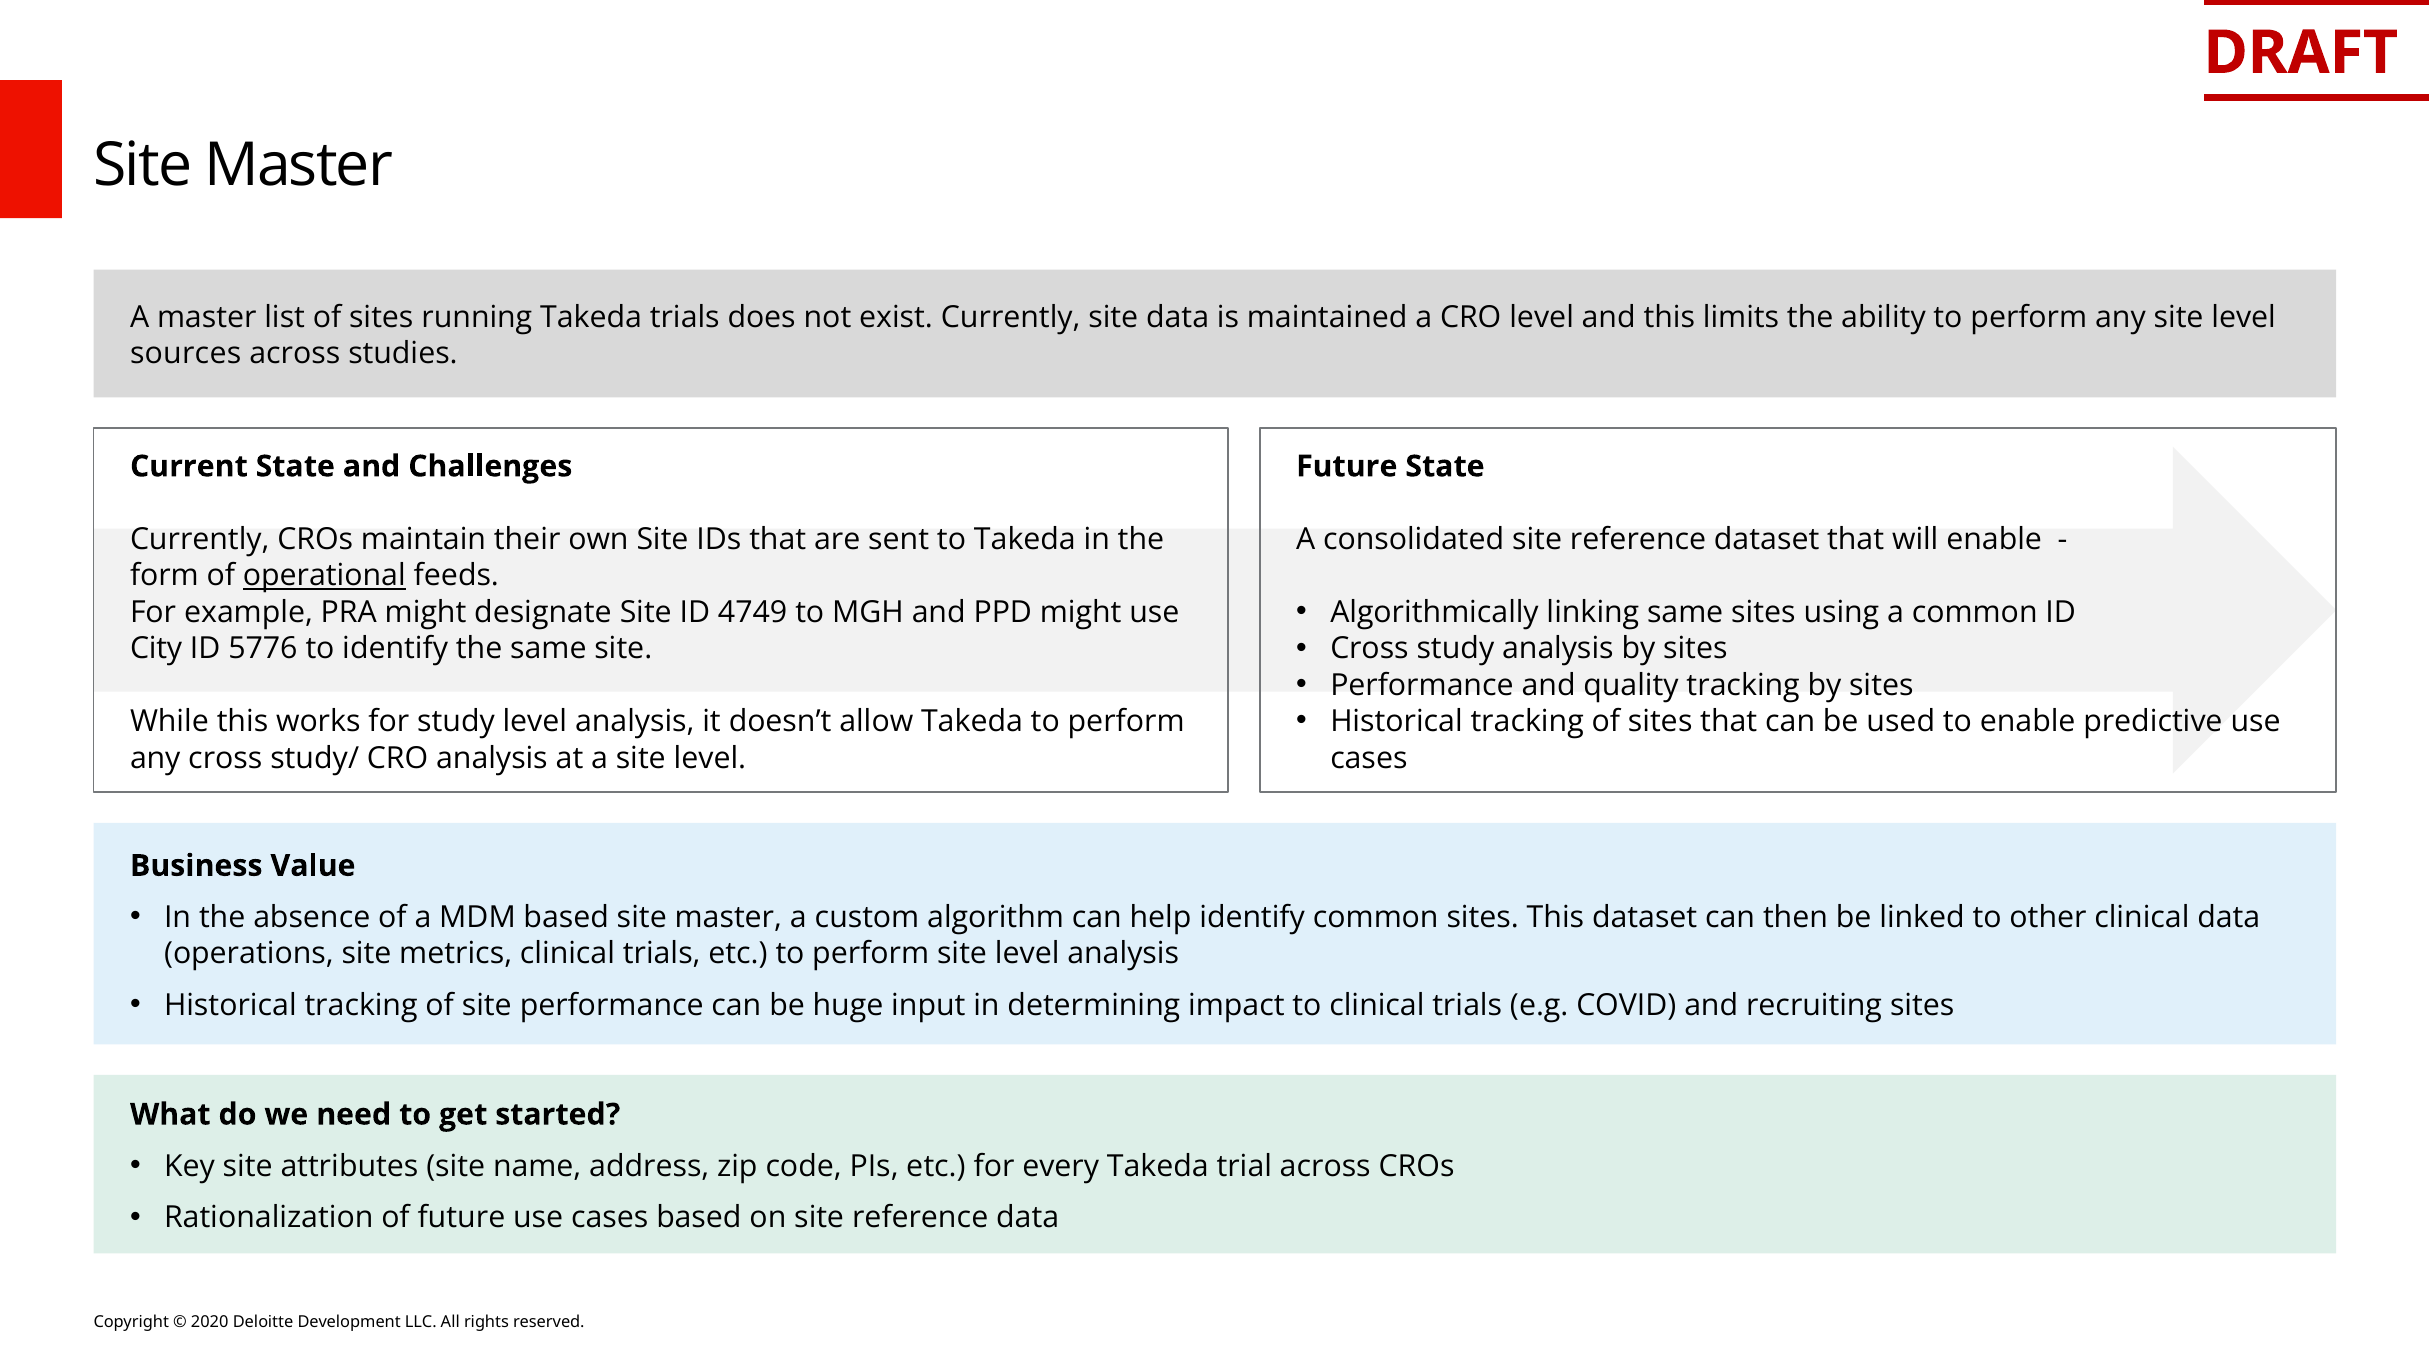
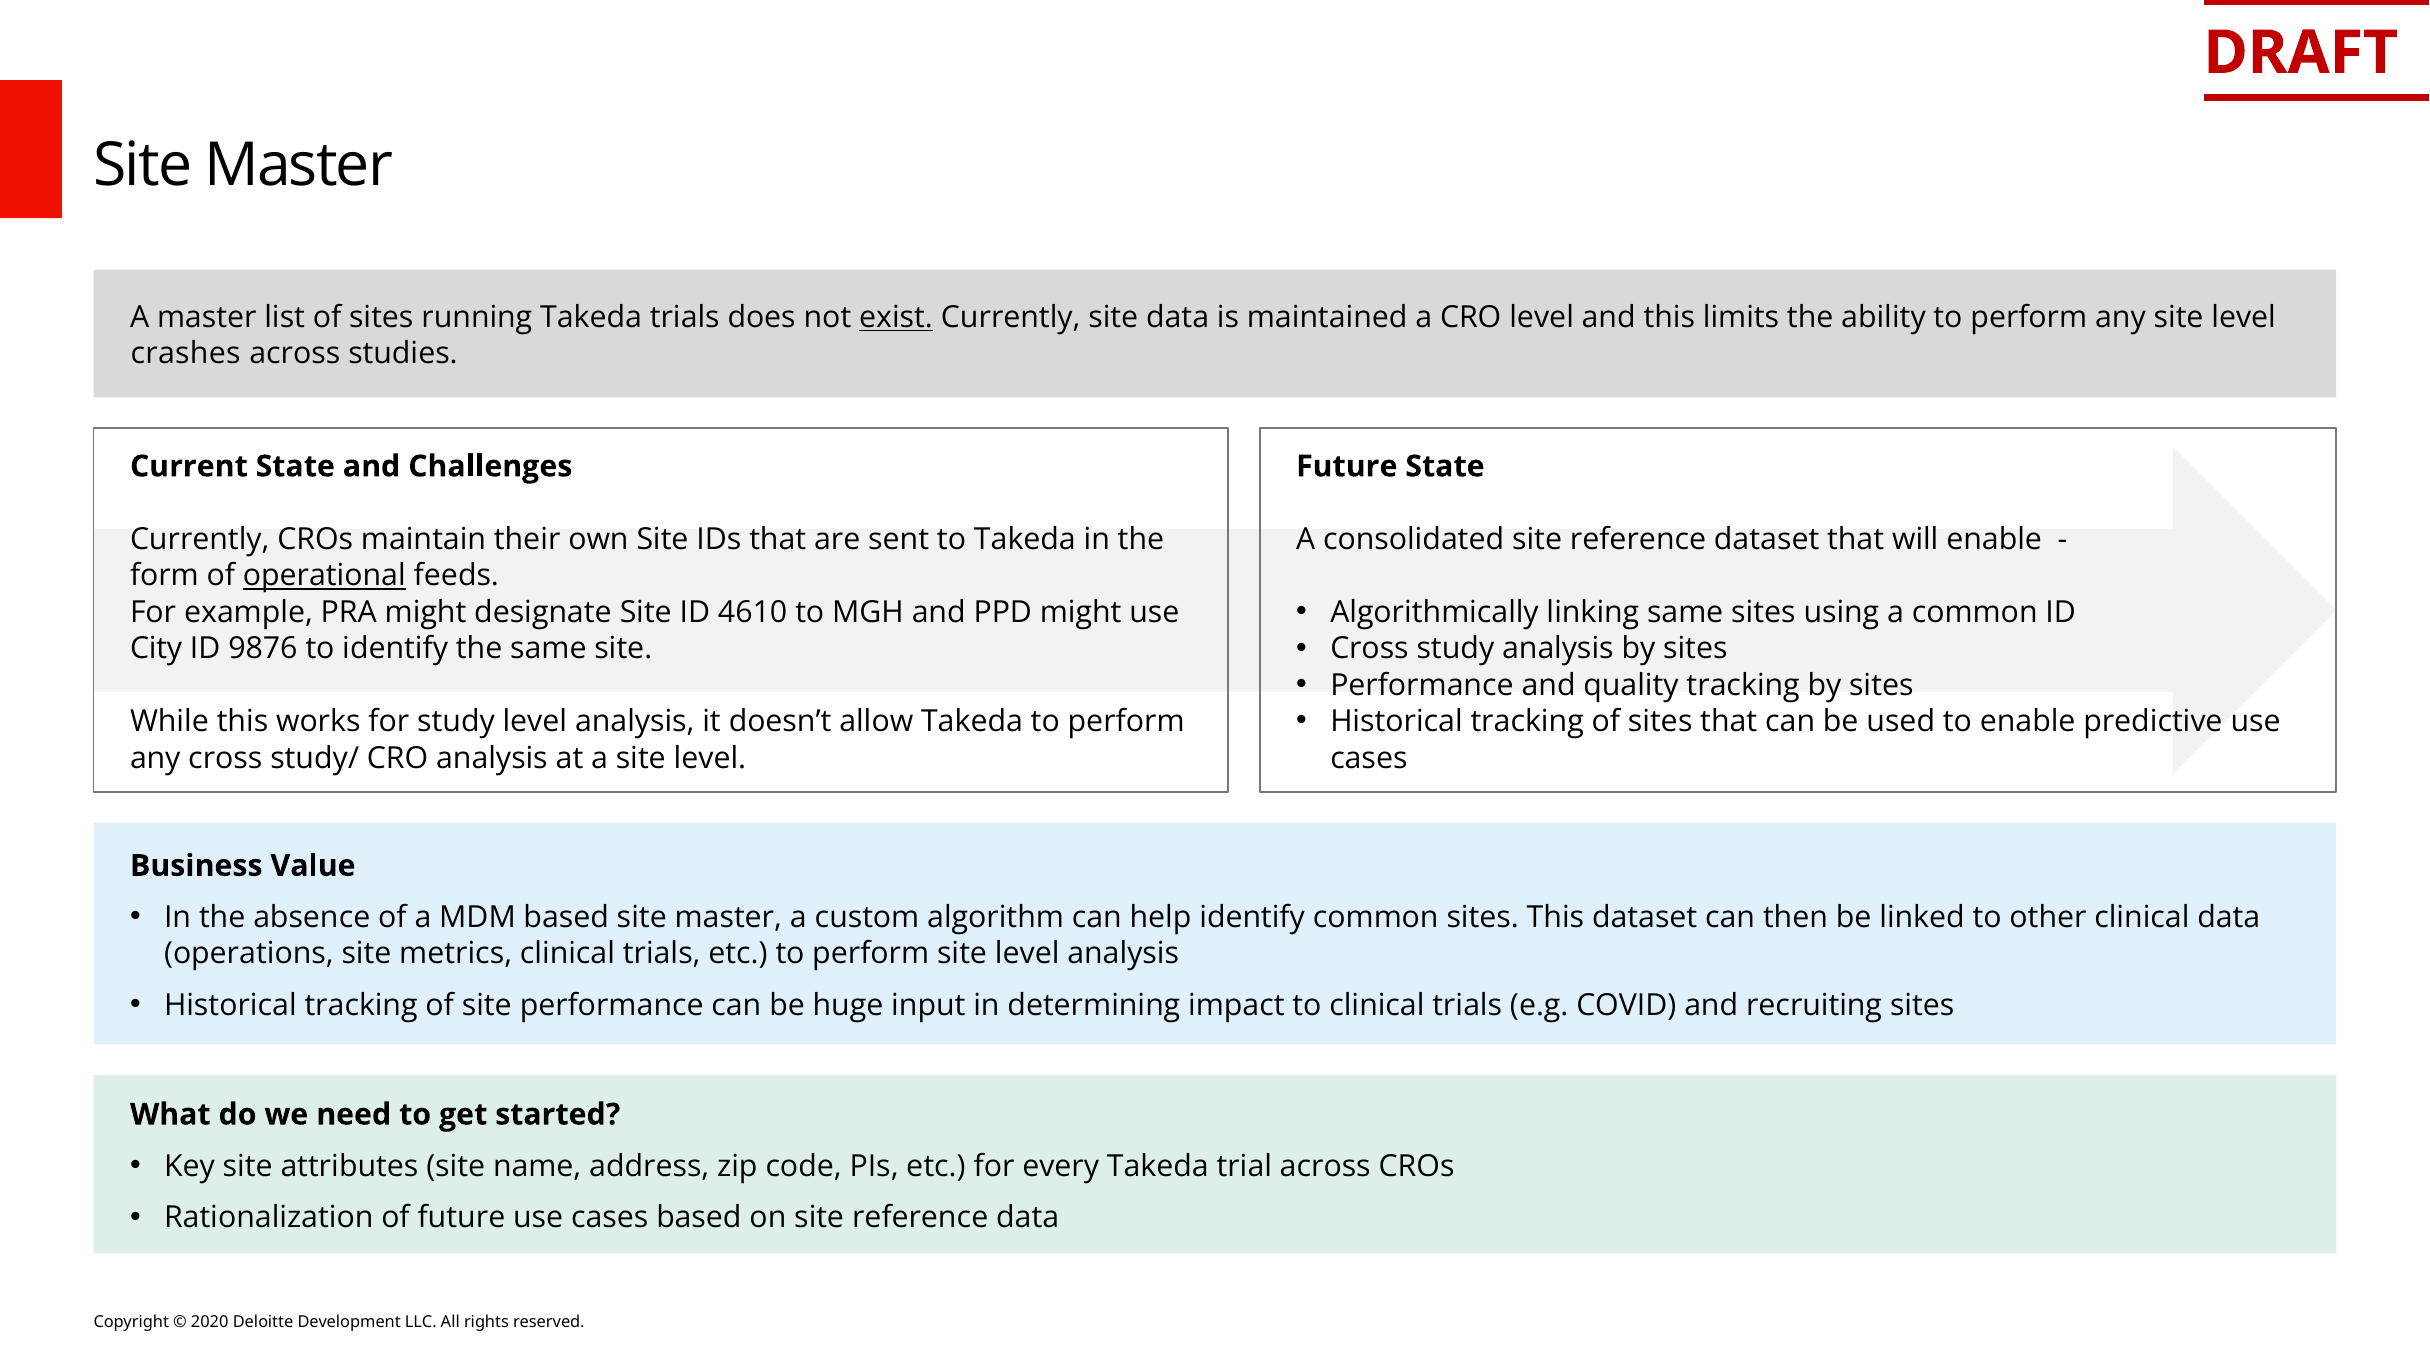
exist underline: none -> present
sources: sources -> crashes
4749: 4749 -> 4610
5776: 5776 -> 9876
